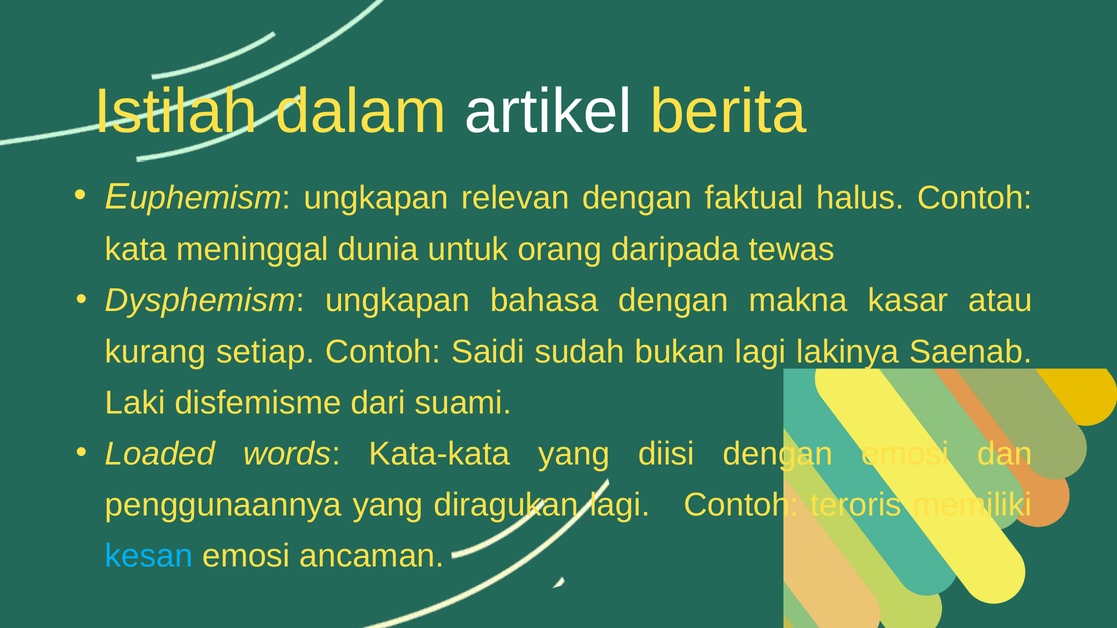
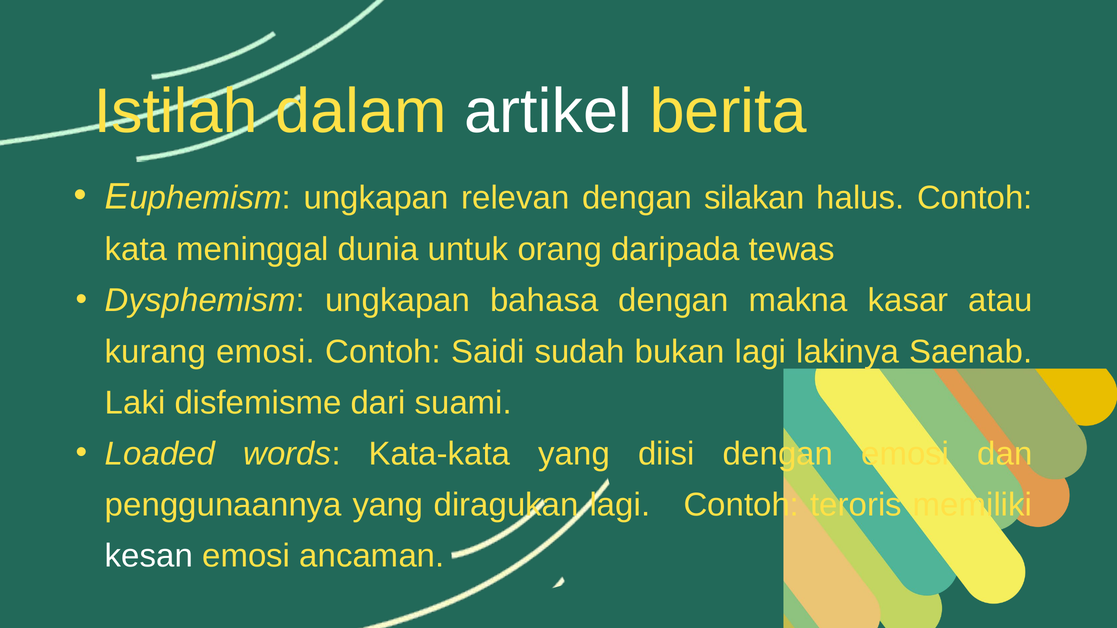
faktual: faktual -> silakan
kurang setiap: setiap -> emosi
kesan colour: light blue -> white
